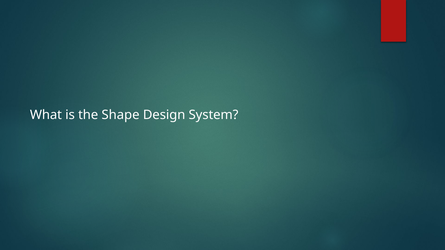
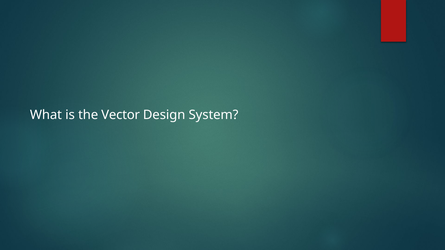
Shape: Shape -> Vector
